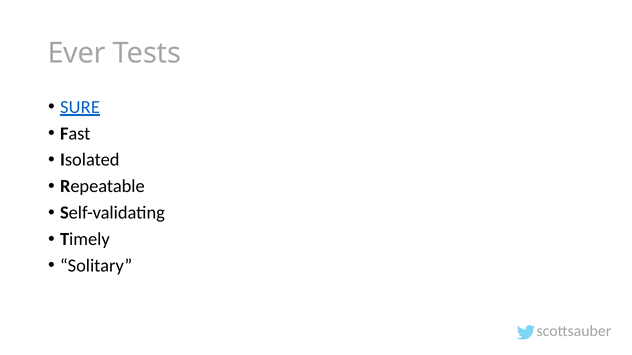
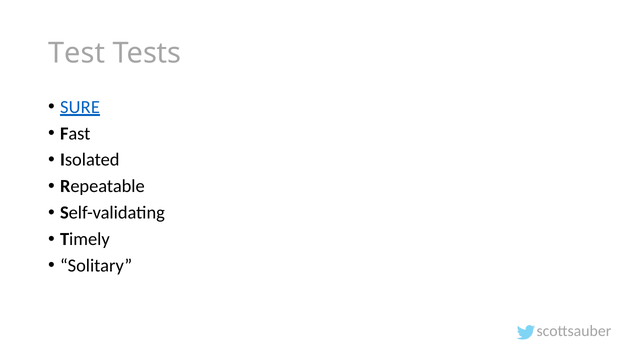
Ever: Ever -> Test
